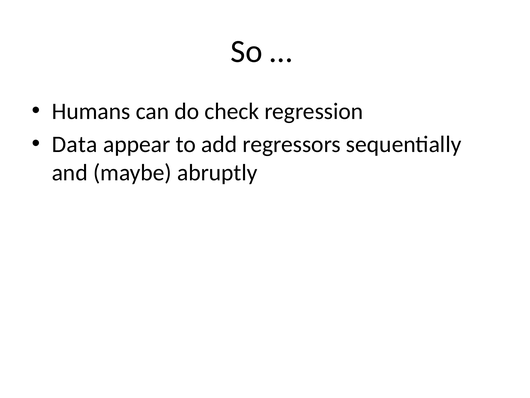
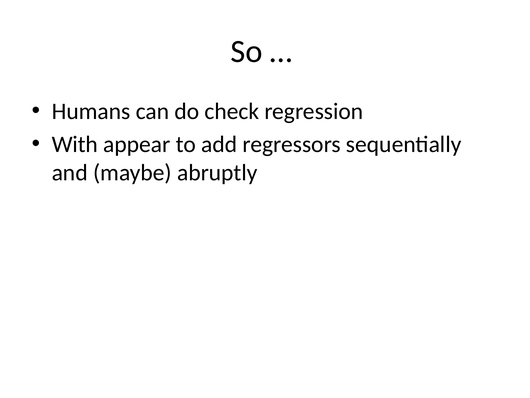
Data: Data -> With
